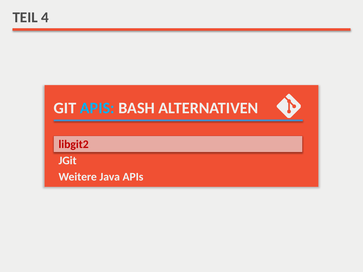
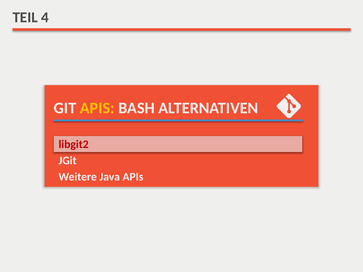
APIS at (97, 108) colour: light blue -> yellow
